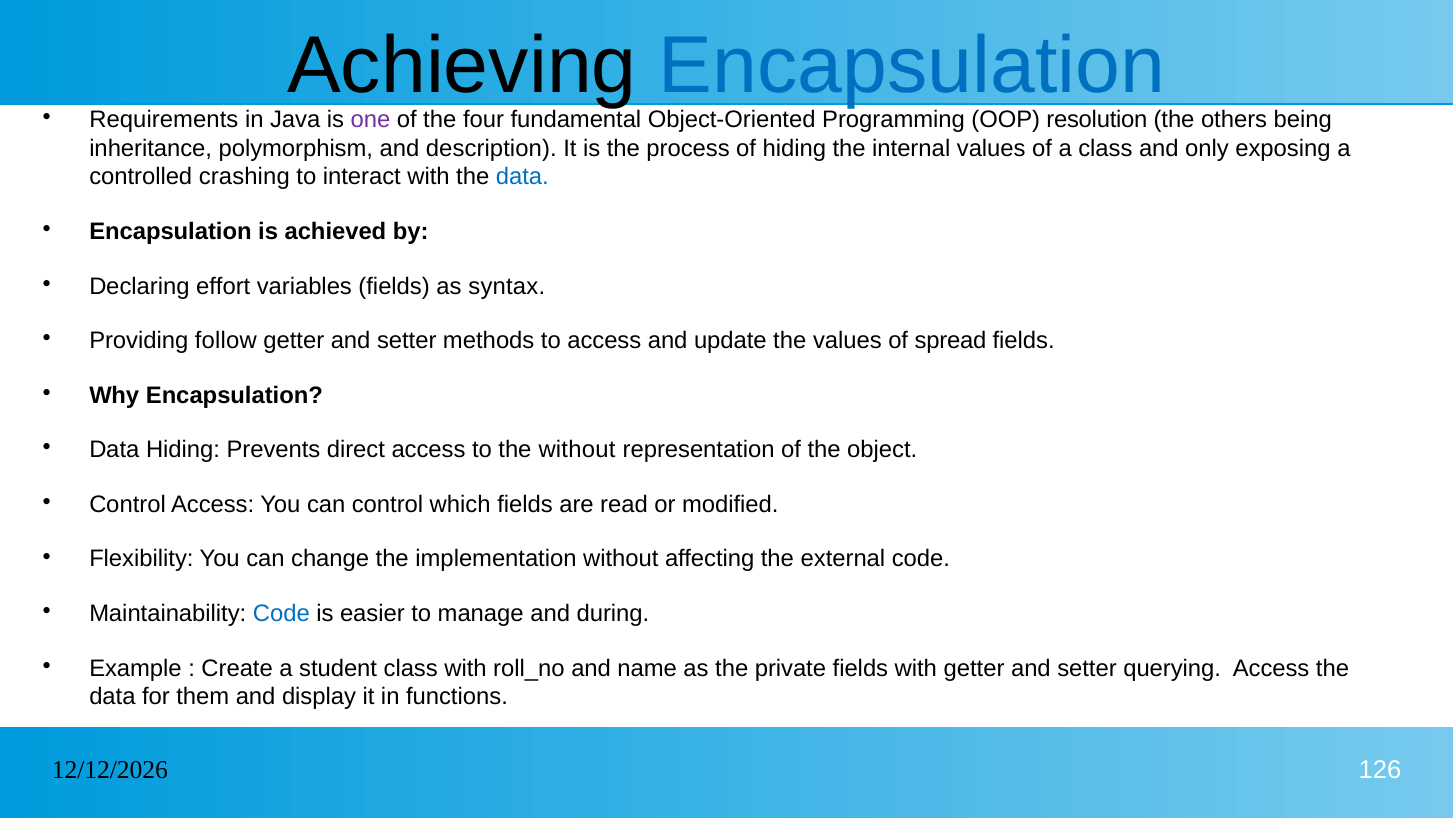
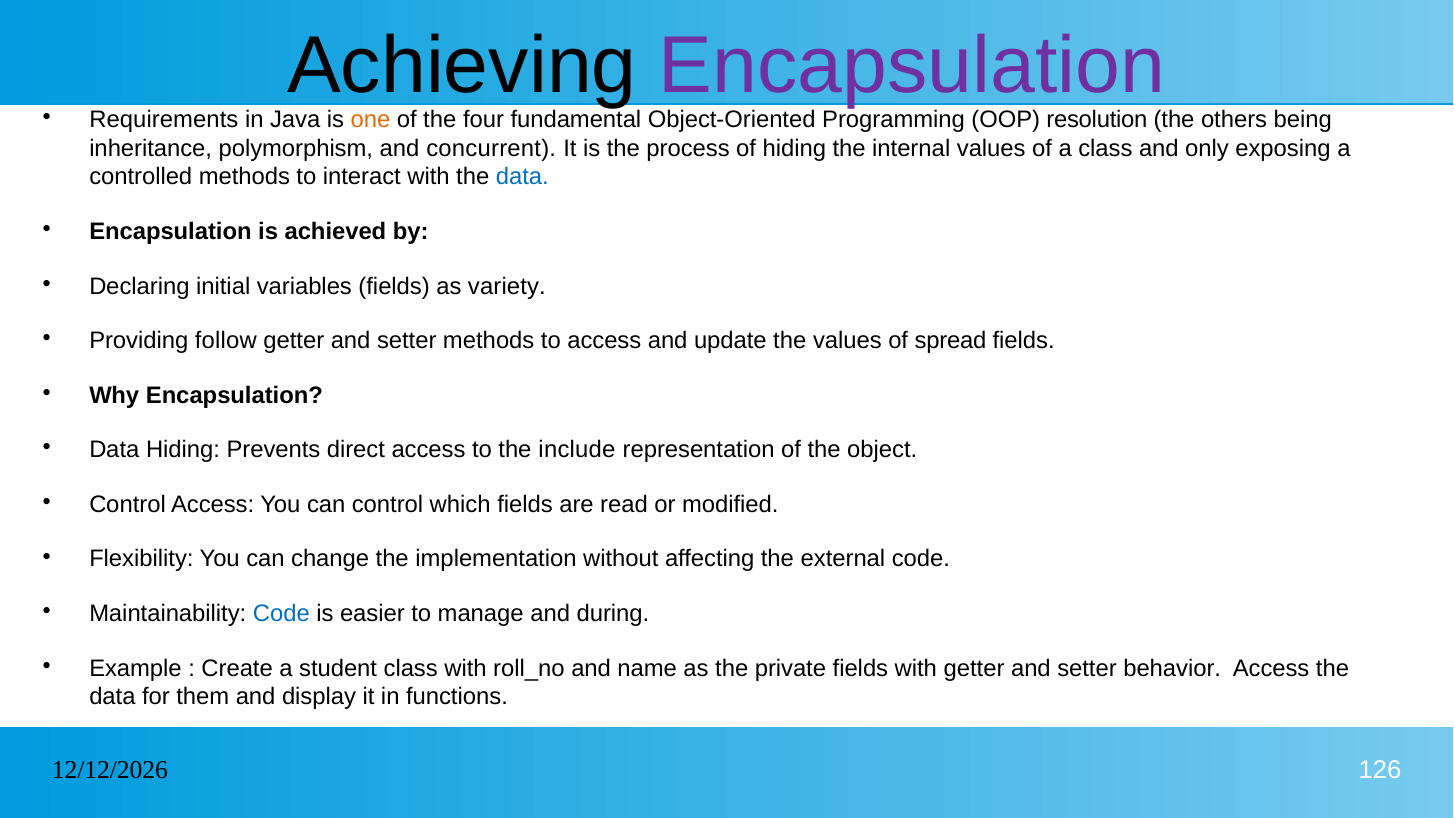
Encapsulation at (912, 66) colour: blue -> purple
one colour: purple -> orange
description: description -> concurrent
controlled crashing: crashing -> methods
effort: effort -> initial
syntax: syntax -> variety
the without: without -> include
querying: querying -> behavior
